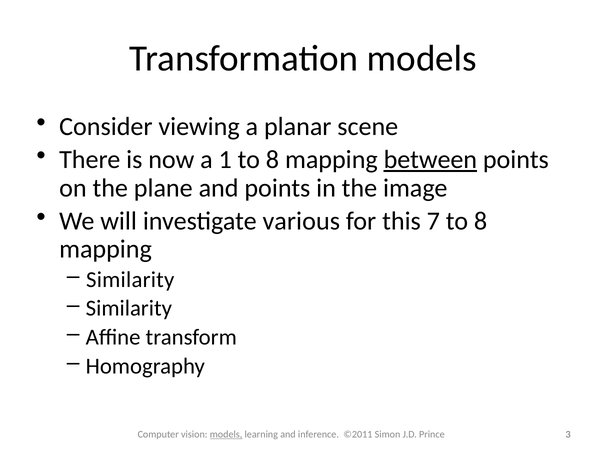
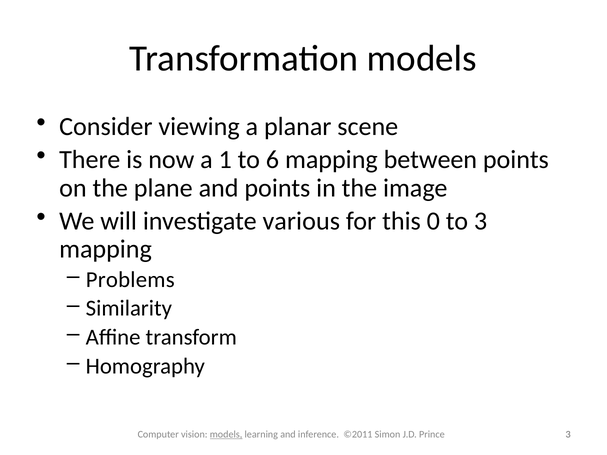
1 to 8: 8 -> 6
between underline: present -> none
7: 7 -> 0
8 at (481, 221): 8 -> 3
Similarity at (130, 280): Similarity -> Problems
